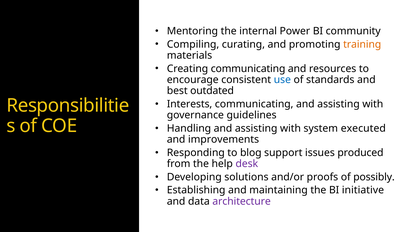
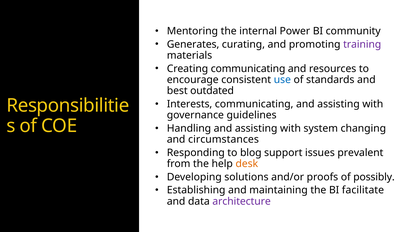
Compiling: Compiling -> Generates
training colour: orange -> purple
executed: executed -> changing
improvements: improvements -> circumstances
produced: produced -> prevalent
desk colour: purple -> orange
initiative: initiative -> facilitate
